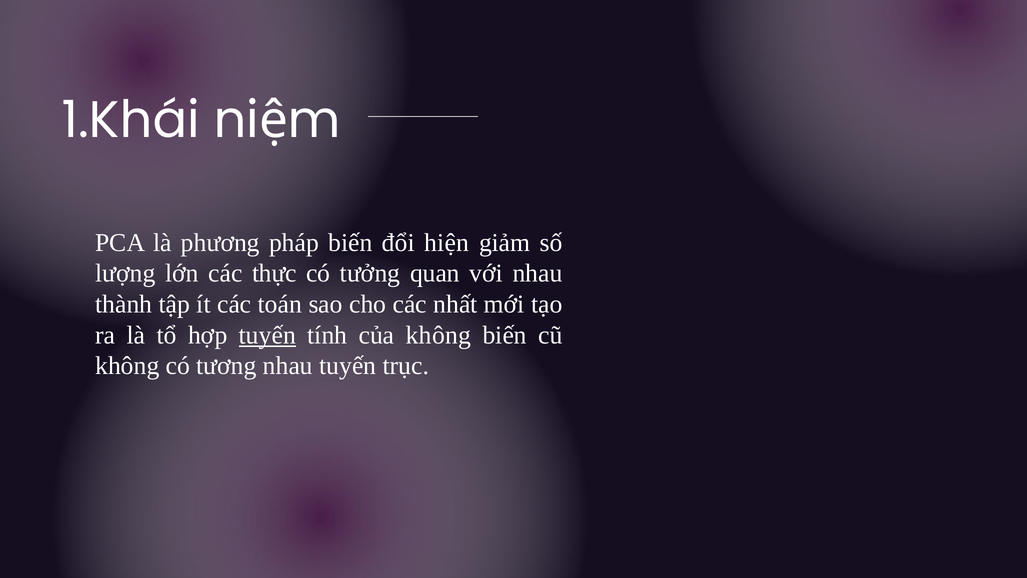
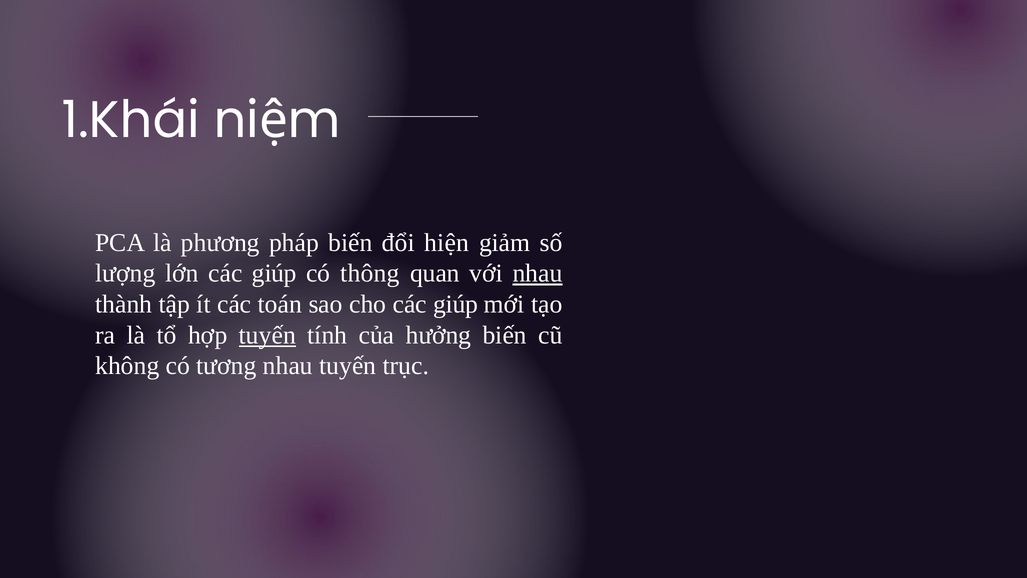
lớn các thực: thực -> giúp
tưởng: tưởng -> thông
nhau at (538, 273) underline: none -> present
cho các nhất: nhất -> giúp
của không: không -> hưởng
